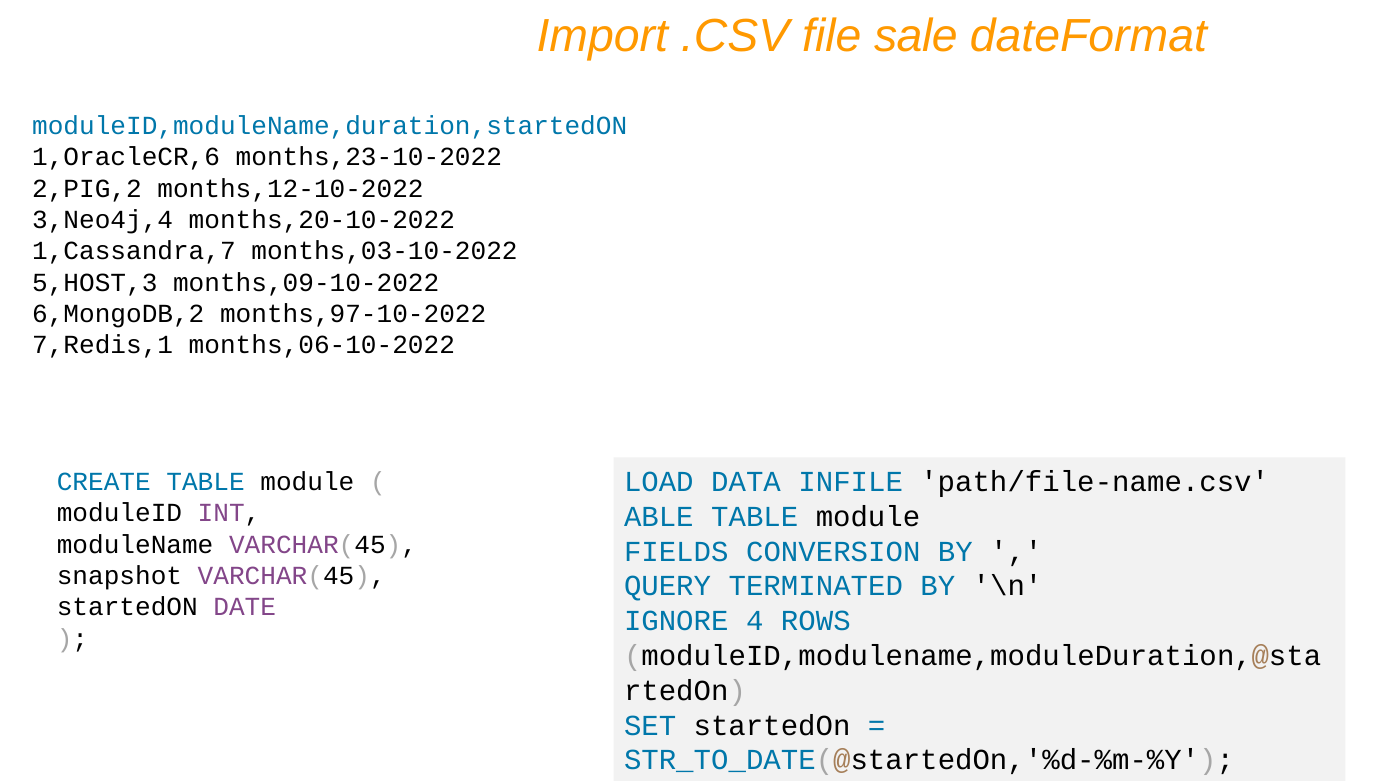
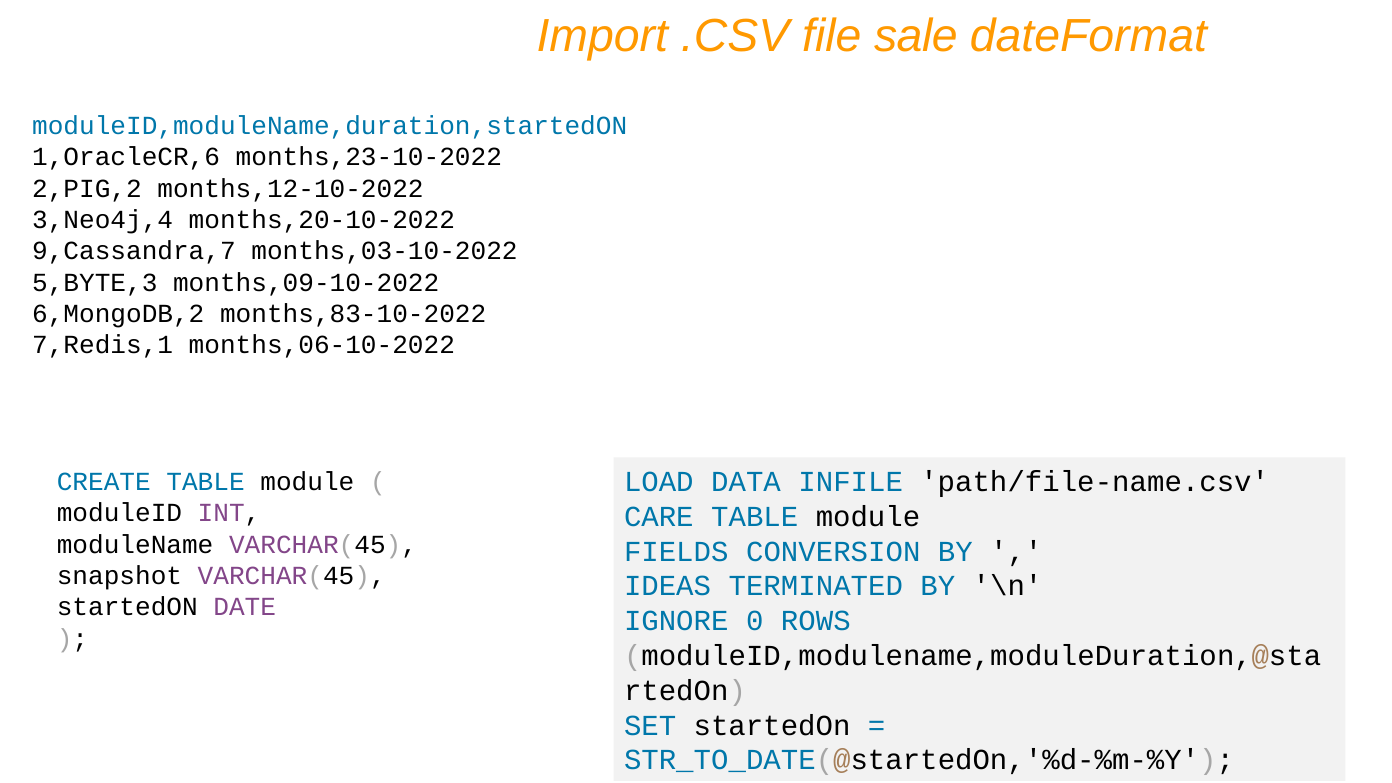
1,Cassandra,7: 1,Cassandra,7 -> 9,Cassandra,7
5,HOST,3: 5,HOST,3 -> 5,BYTE,3
months,97-10-2022: months,97-10-2022 -> months,83-10-2022
ABLE: ABLE -> CARE
QUERY: QUERY -> IDEAS
4: 4 -> 0
